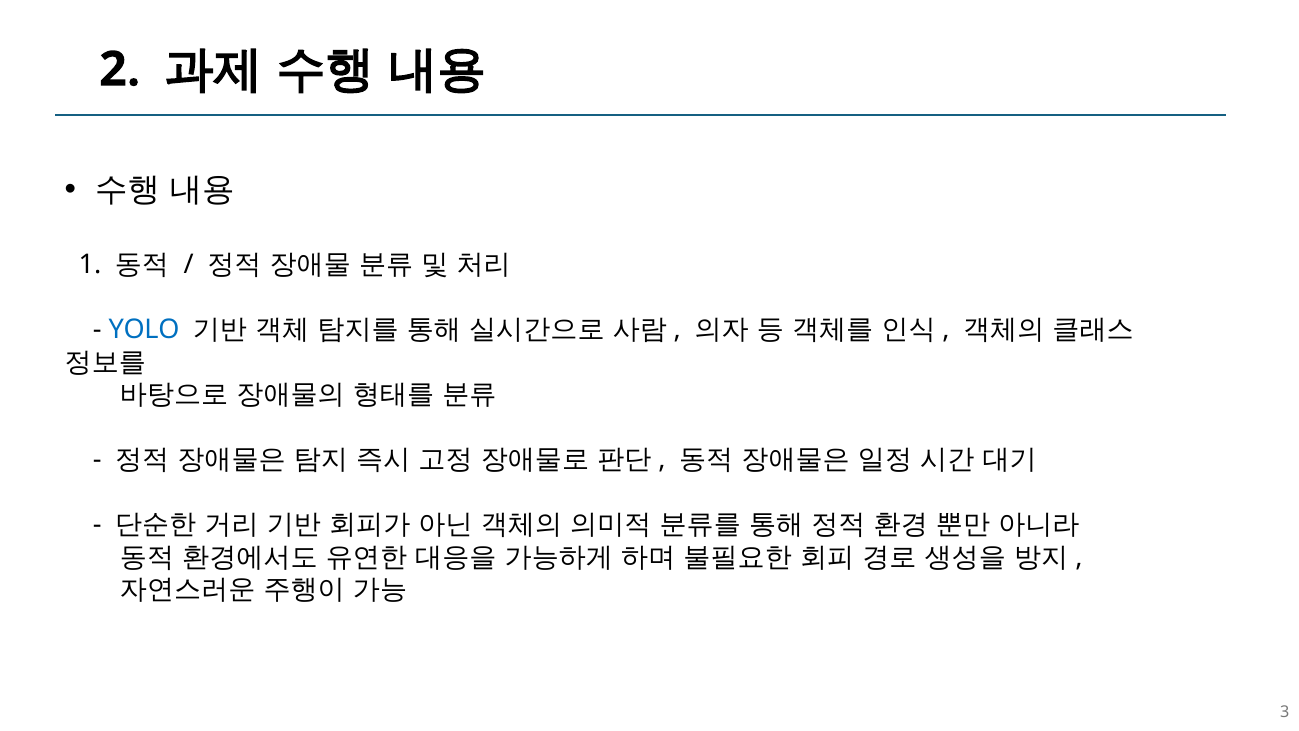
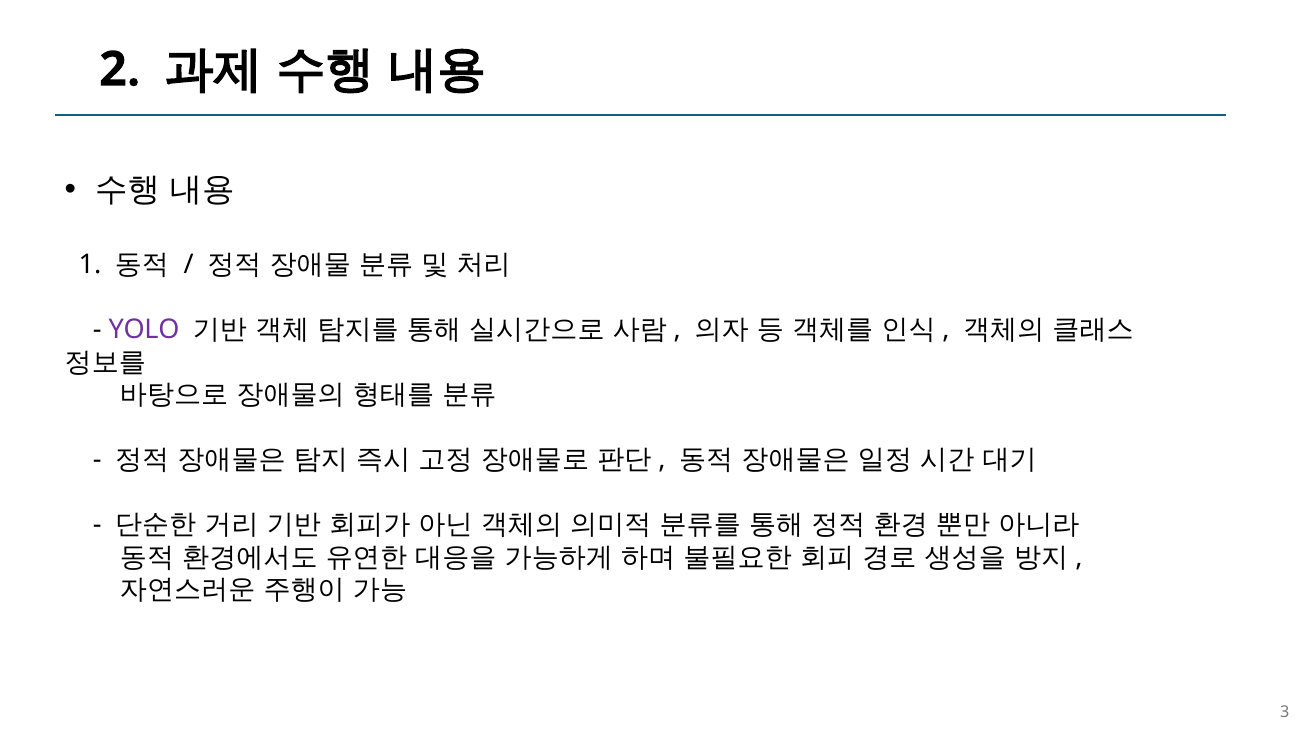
YOLO colour: blue -> purple
